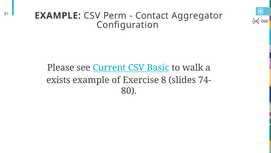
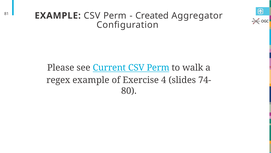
Contact: Contact -> Created
Basic at (158, 67): Basic -> Perm
exists: exists -> regex
8: 8 -> 4
